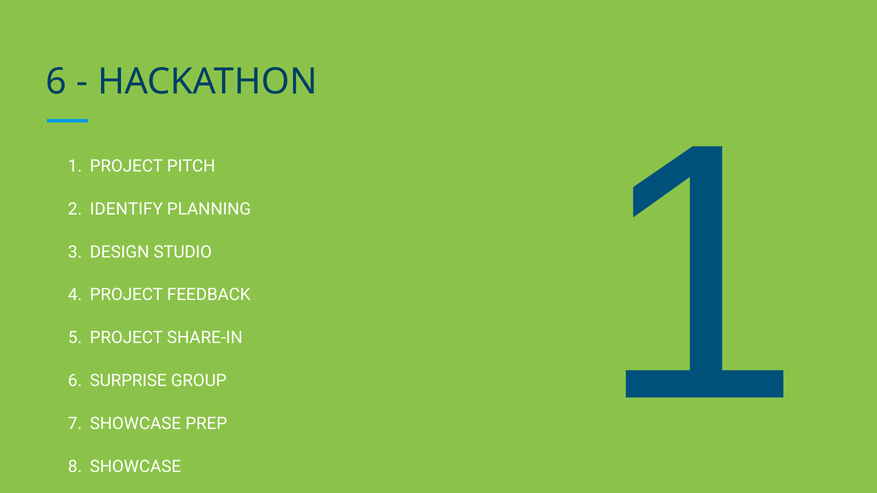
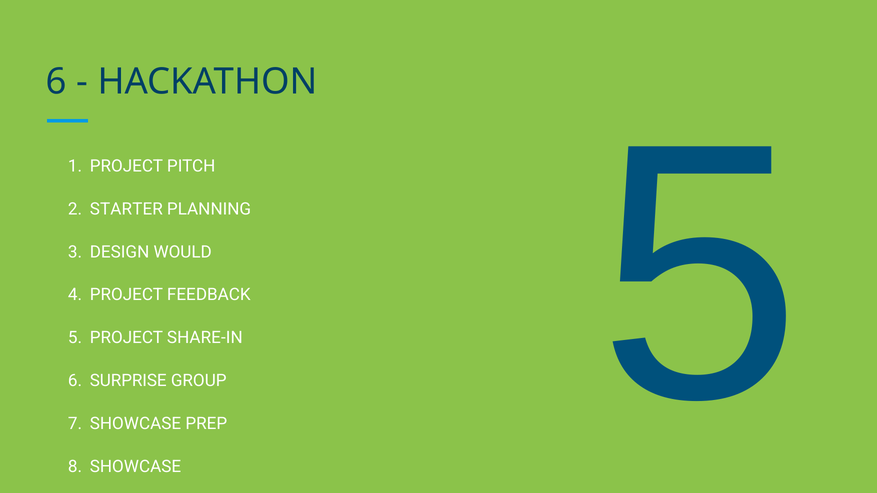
IDENTIFY: IDENTIFY -> STARTER
STUDIO: STUDIO -> WOULD
SHOWCASE 1: 1 -> 5
